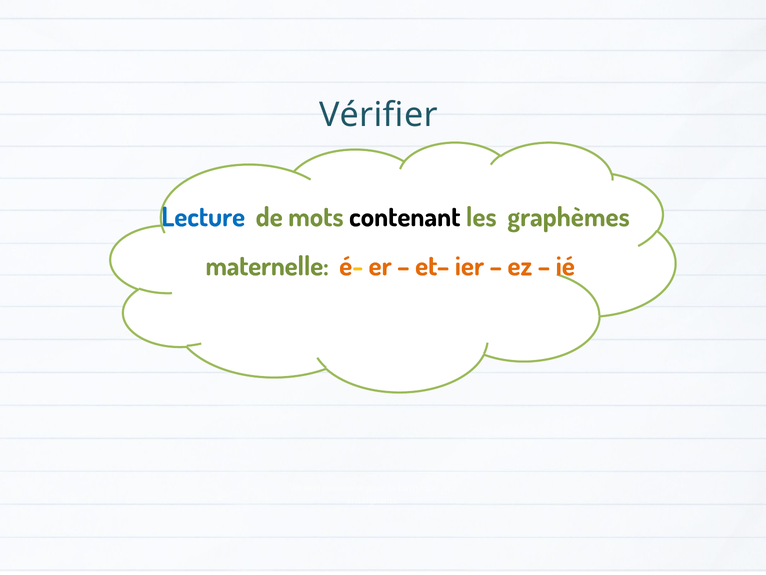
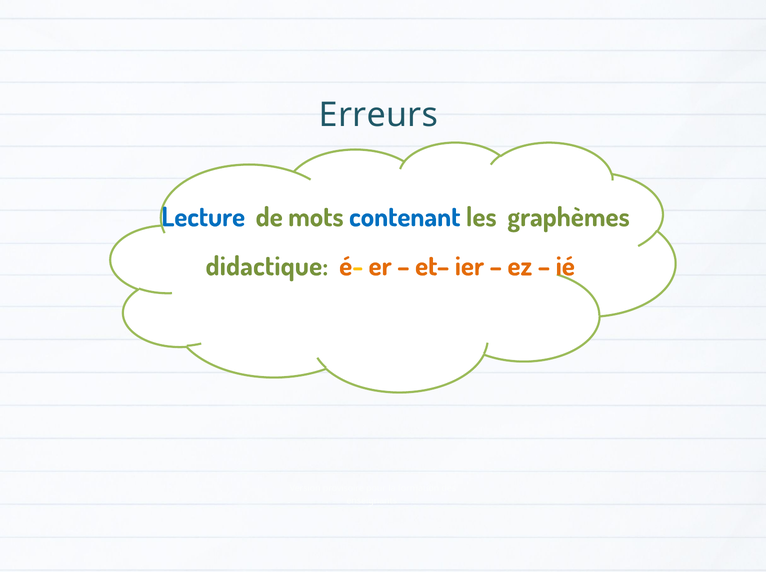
Vérifier: Vérifier -> Erreurs
contenant colour: black -> blue
maternelle: maternelle -> didactique
